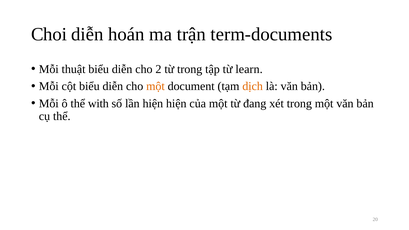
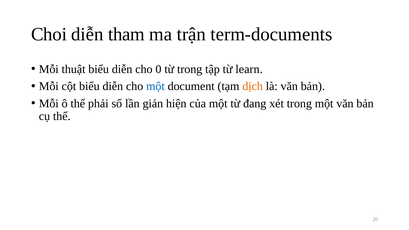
hoán: hoán -> tham
2: 2 -> 0
một at (155, 86) colour: orange -> blue
with: with -> phải
lần hiện: hiện -> giản
